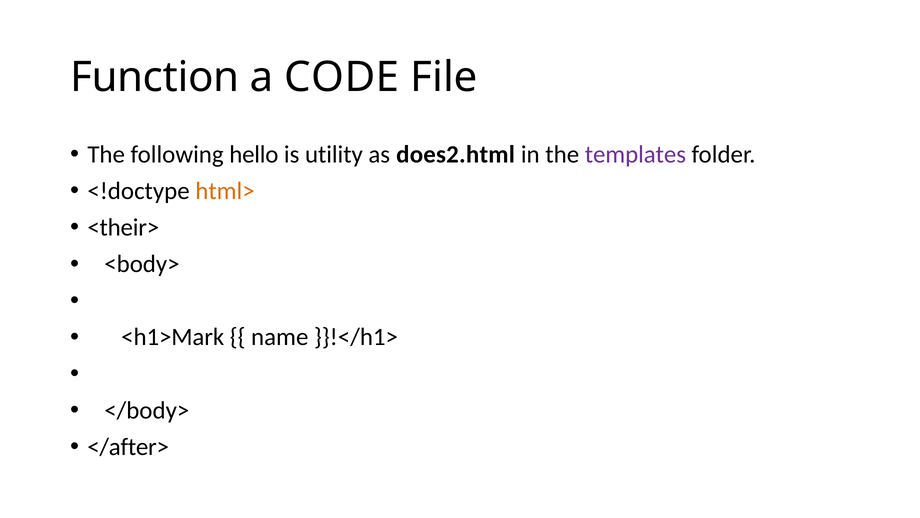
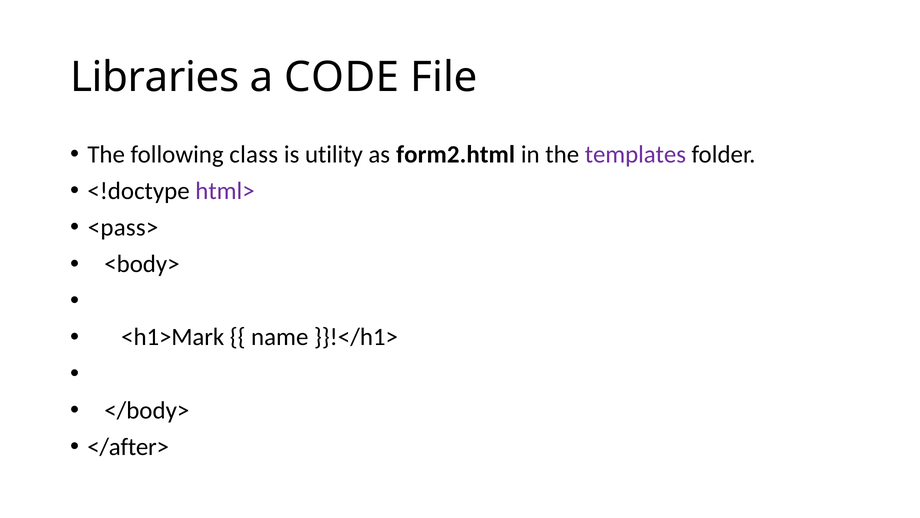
Function: Function -> Libraries
hello: hello -> class
does2.html: does2.html -> form2.html
html> colour: orange -> purple
<their>: <their> -> <pass>
